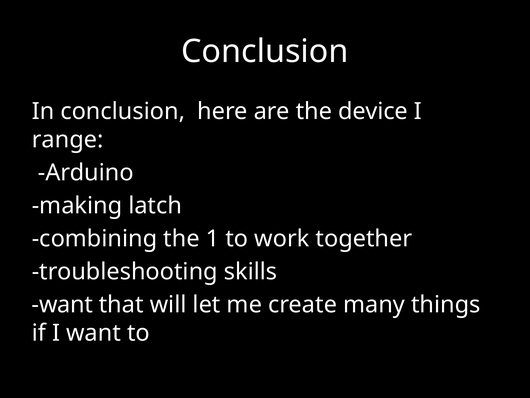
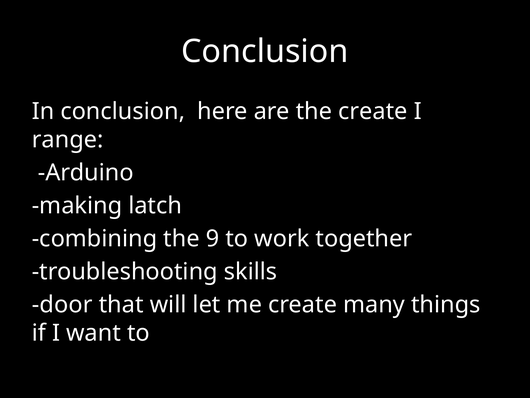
the device: device -> create
1: 1 -> 9
want at (62, 304): want -> door
